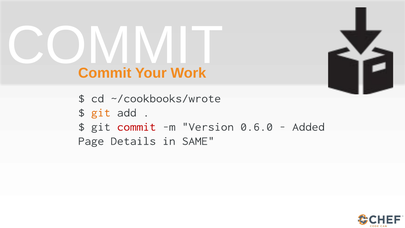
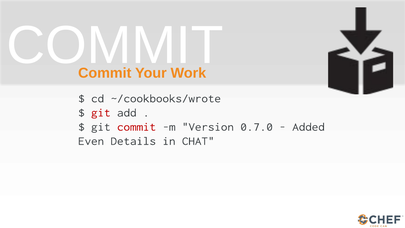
git at (101, 112) colour: orange -> red
0.6.0: 0.6.0 -> 0.7.0
Page: Page -> Even
SAME: SAME -> CHAT
